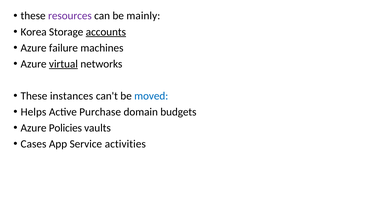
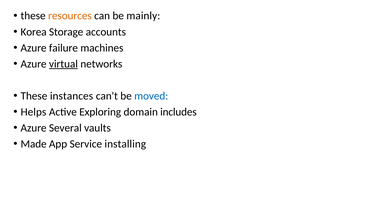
resources colour: purple -> orange
accounts underline: present -> none
Purchase: Purchase -> Exploring
budgets: budgets -> includes
Policies: Policies -> Several
Cases: Cases -> Made
activities: activities -> installing
